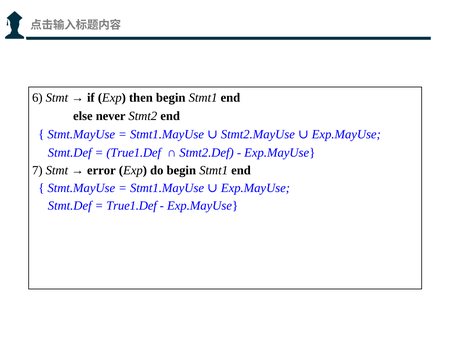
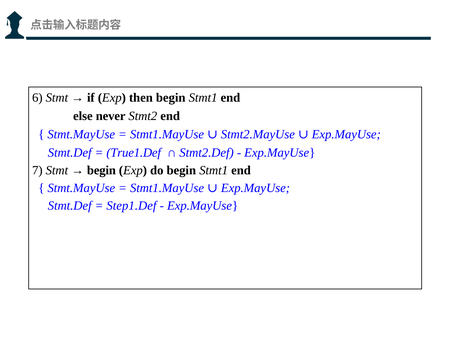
error at (101, 170): error -> begin
True1.Def at (132, 205): True1.Def -> Step1.Def
